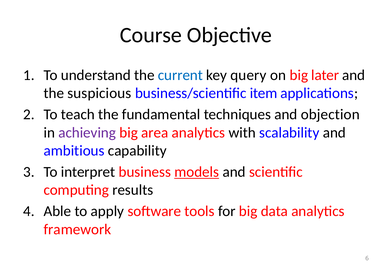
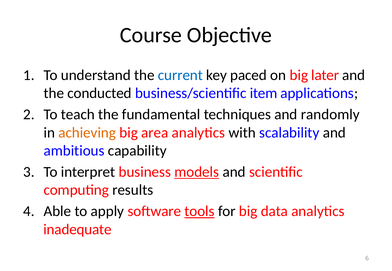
query: query -> paced
suspicious: suspicious -> conducted
objection: objection -> randomly
achieving colour: purple -> orange
tools underline: none -> present
framework: framework -> inadequate
